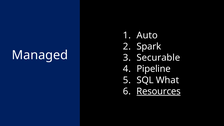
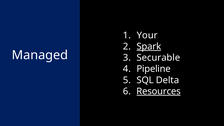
Auto: Auto -> Your
Spark underline: none -> present
What: What -> Delta
